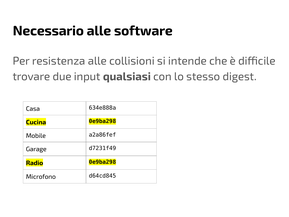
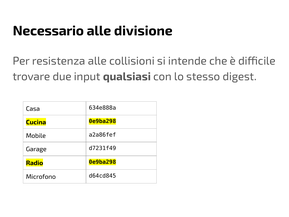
software: software -> divisione
